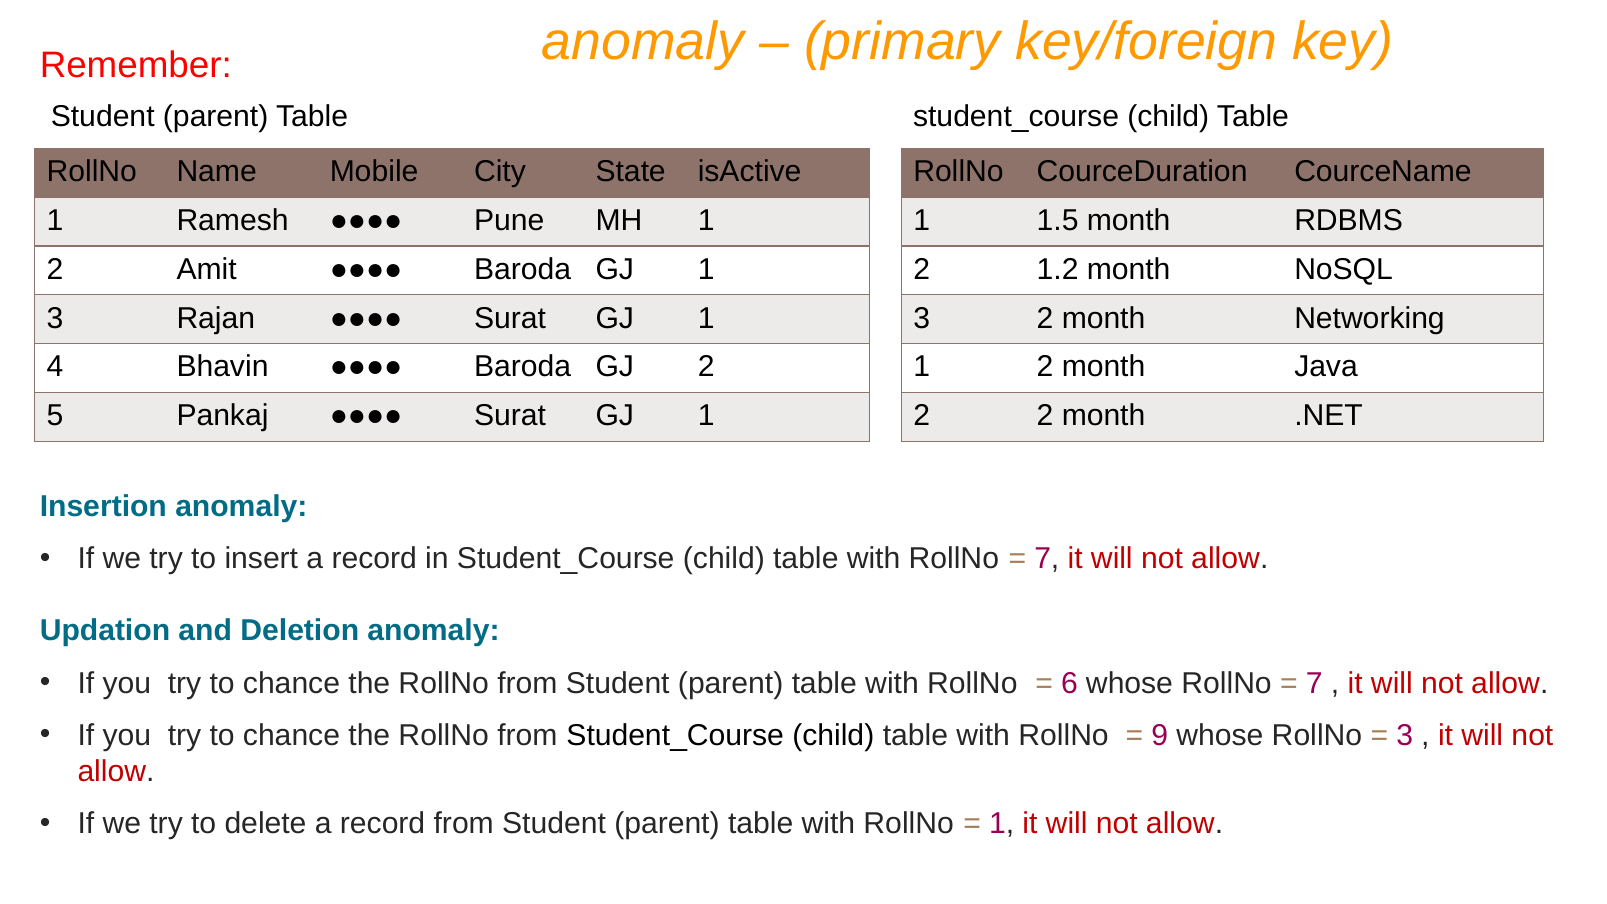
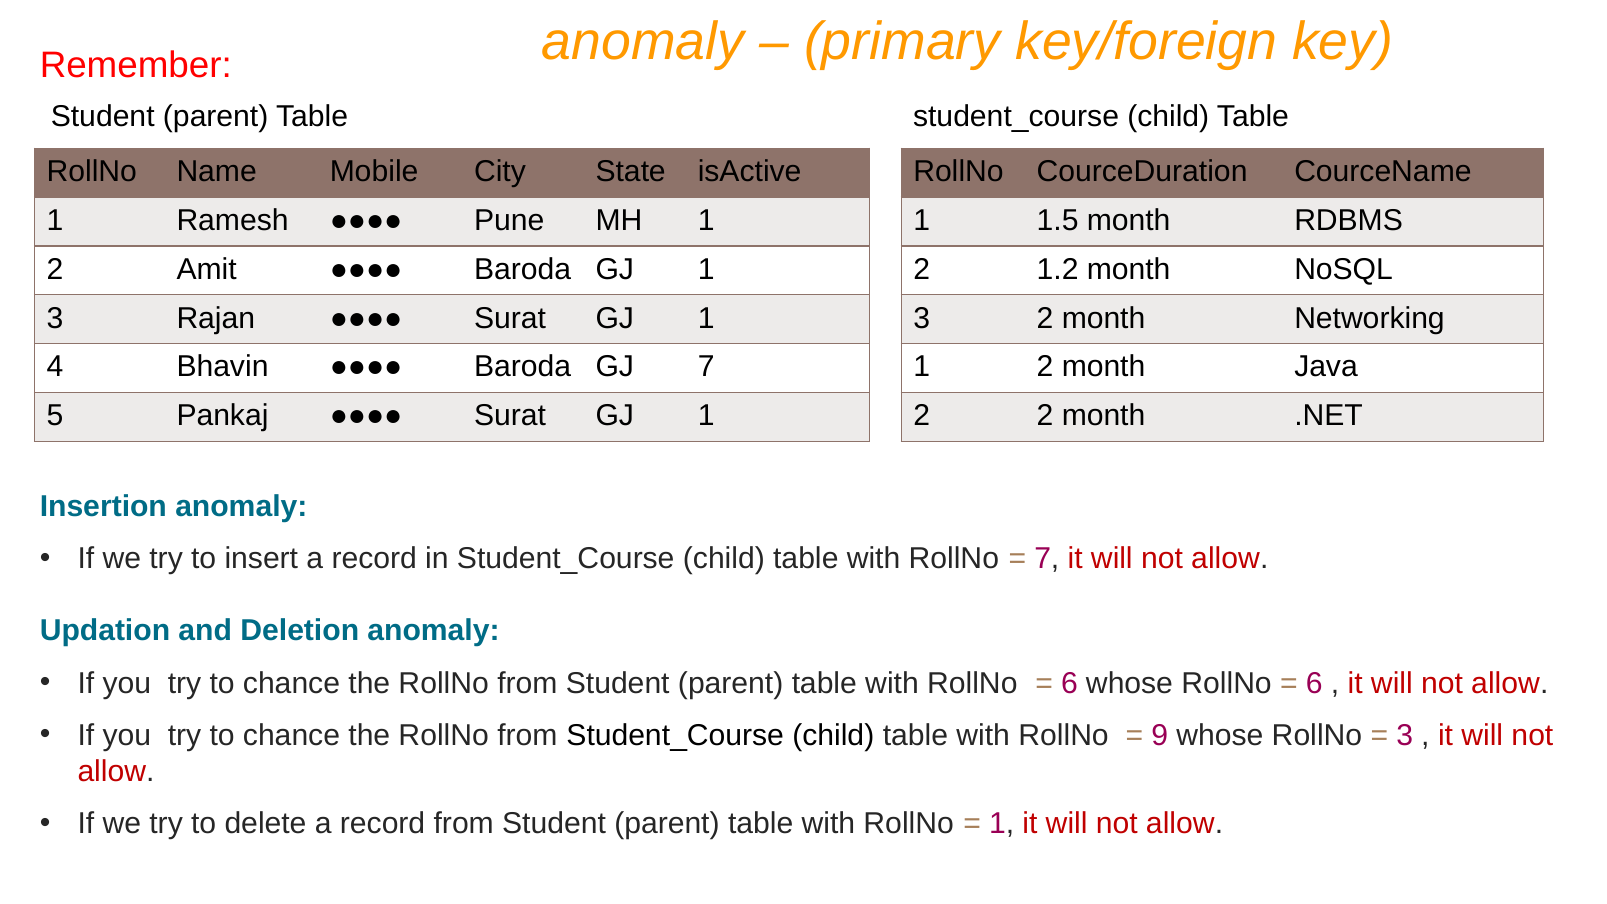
GJ 2: 2 -> 7
7 at (1314, 683): 7 -> 6
